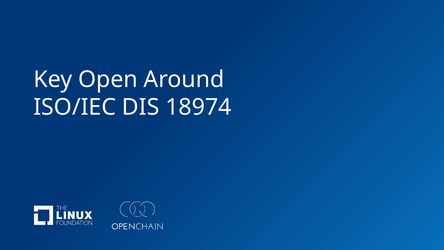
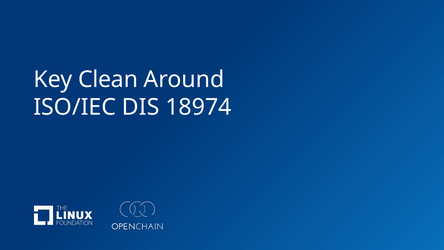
Open: Open -> Clean
